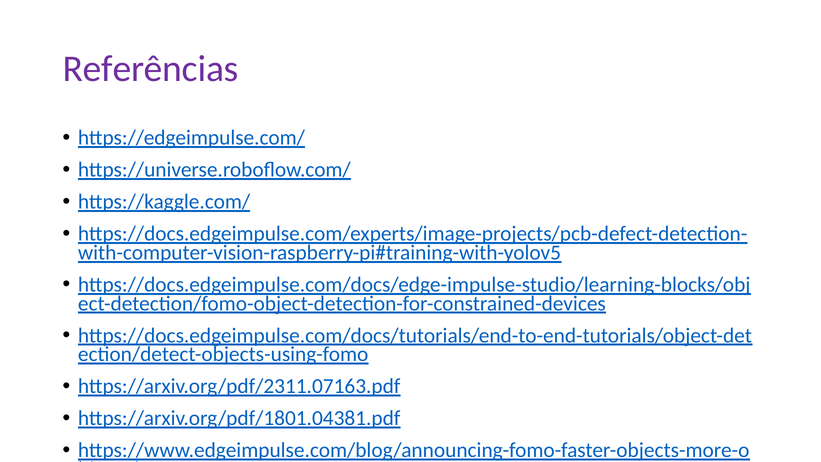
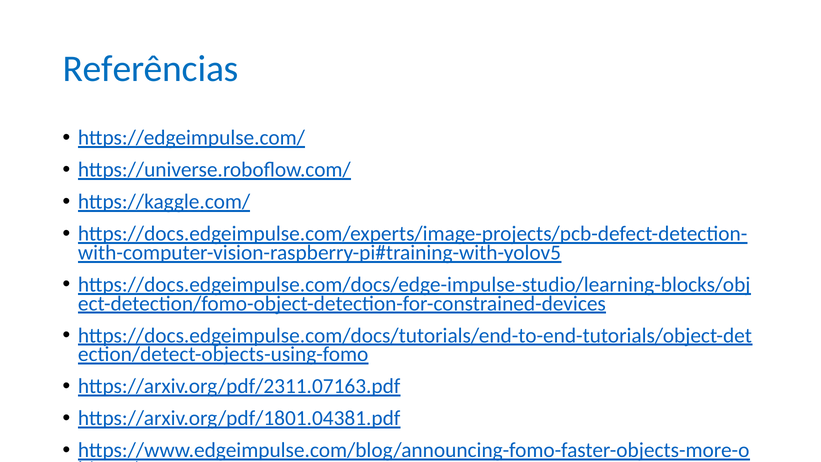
Referências colour: purple -> blue
